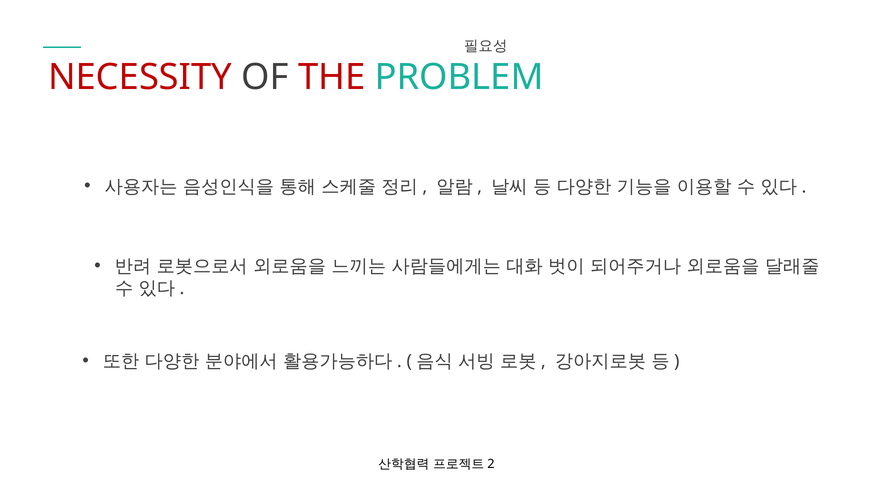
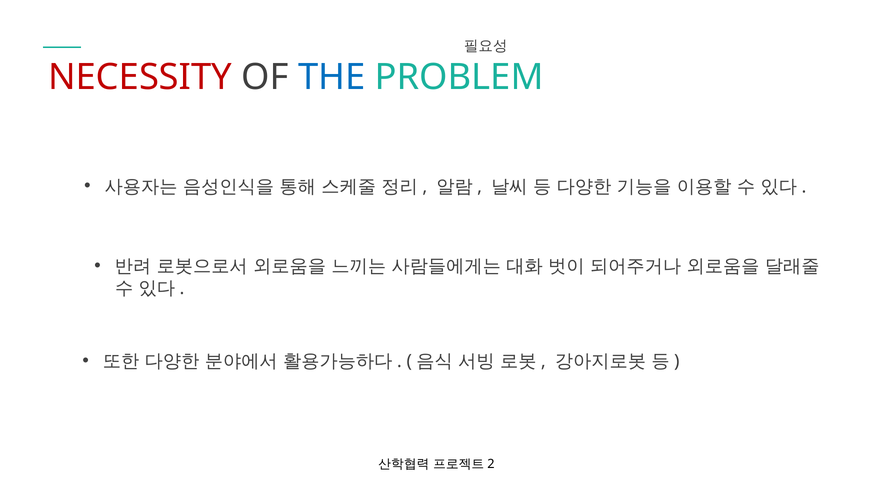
THE colour: red -> blue
